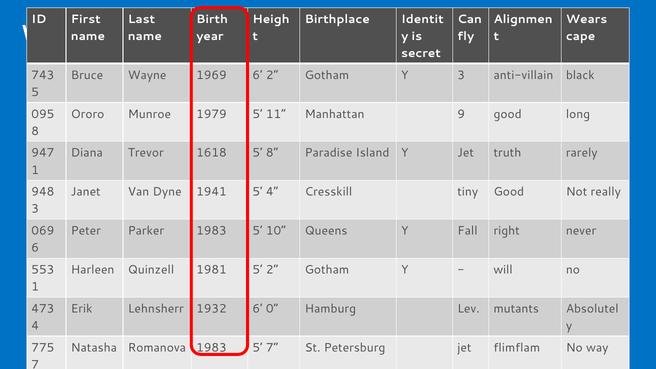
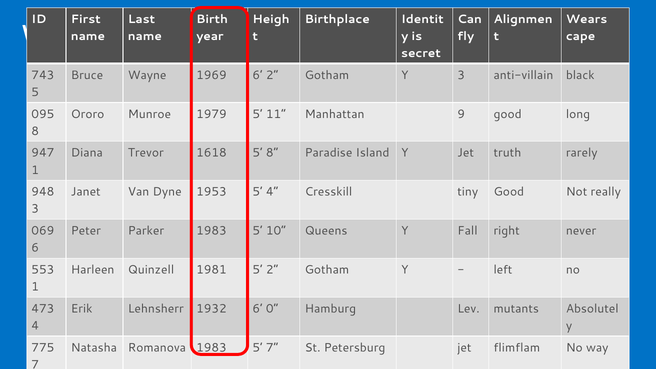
1941: 1941 -> 1953
will: will -> left
